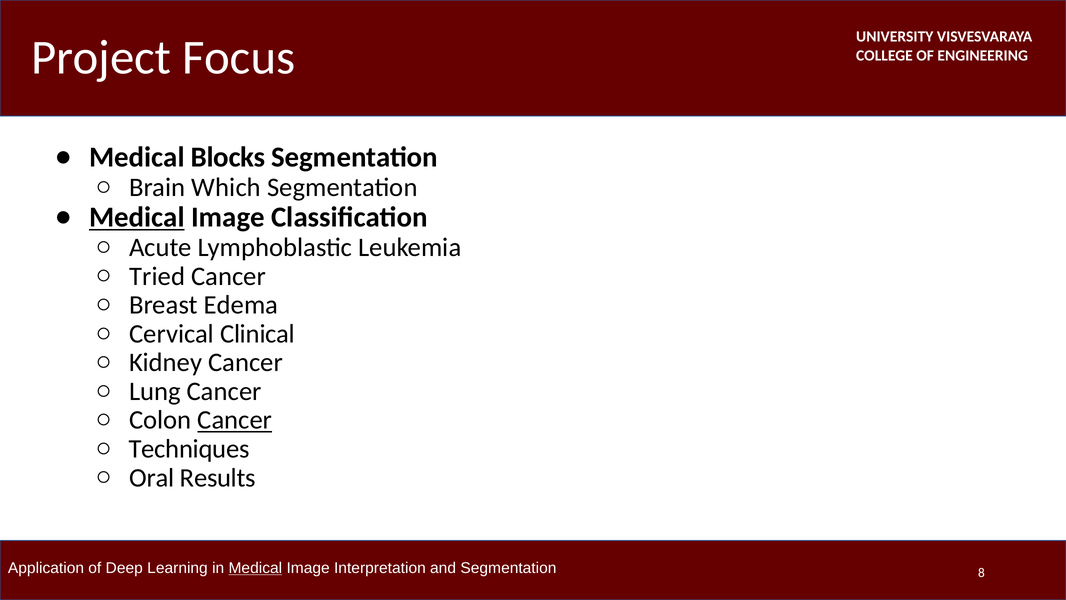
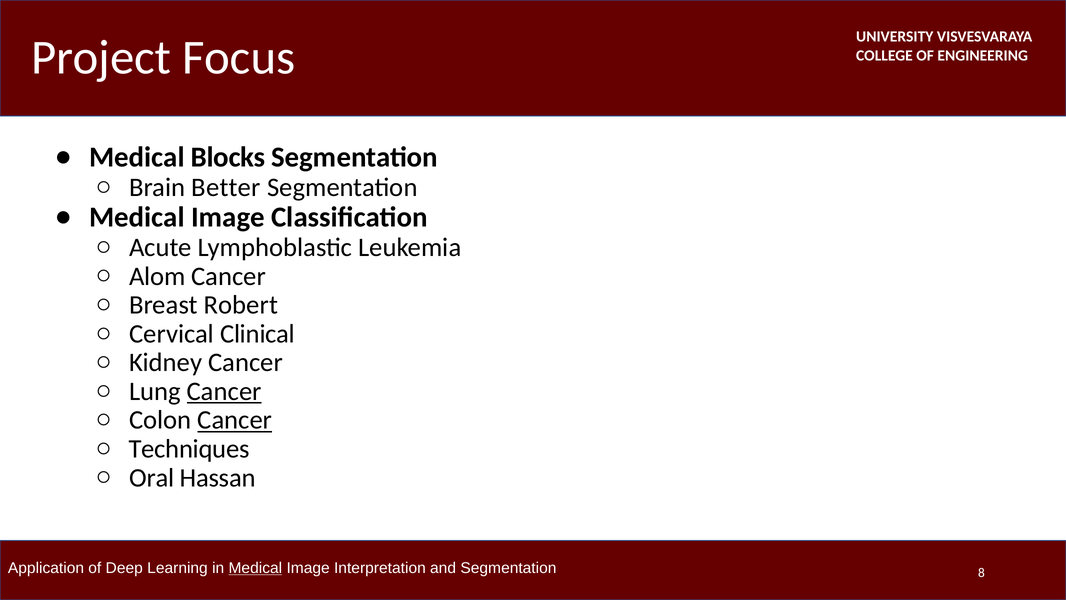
Which: Which -> Better
Medical at (137, 217) underline: present -> none
Tried: Tried -> Alom
Edema: Edema -> Robert
Cancer at (224, 391) underline: none -> present
Results: Results -> Hassan
